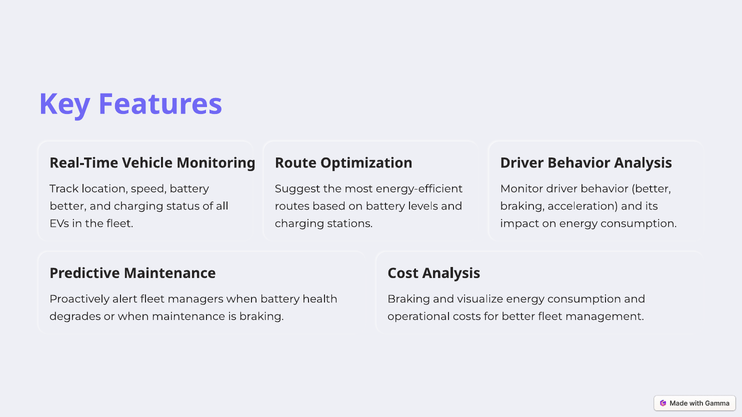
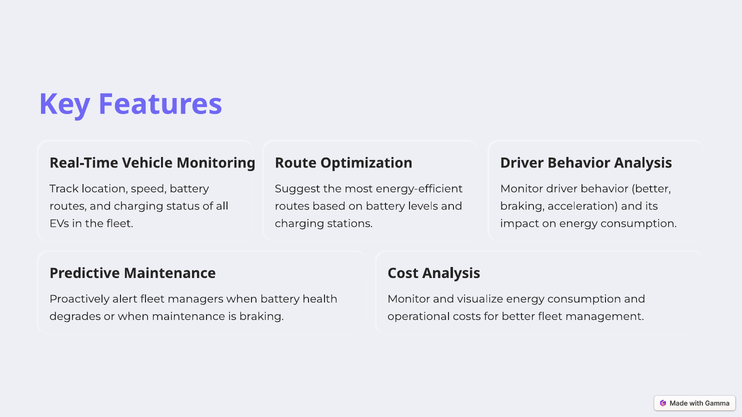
better at (68, 206): better -> routes
Braking at (409, 299): Braking -> Monitor
